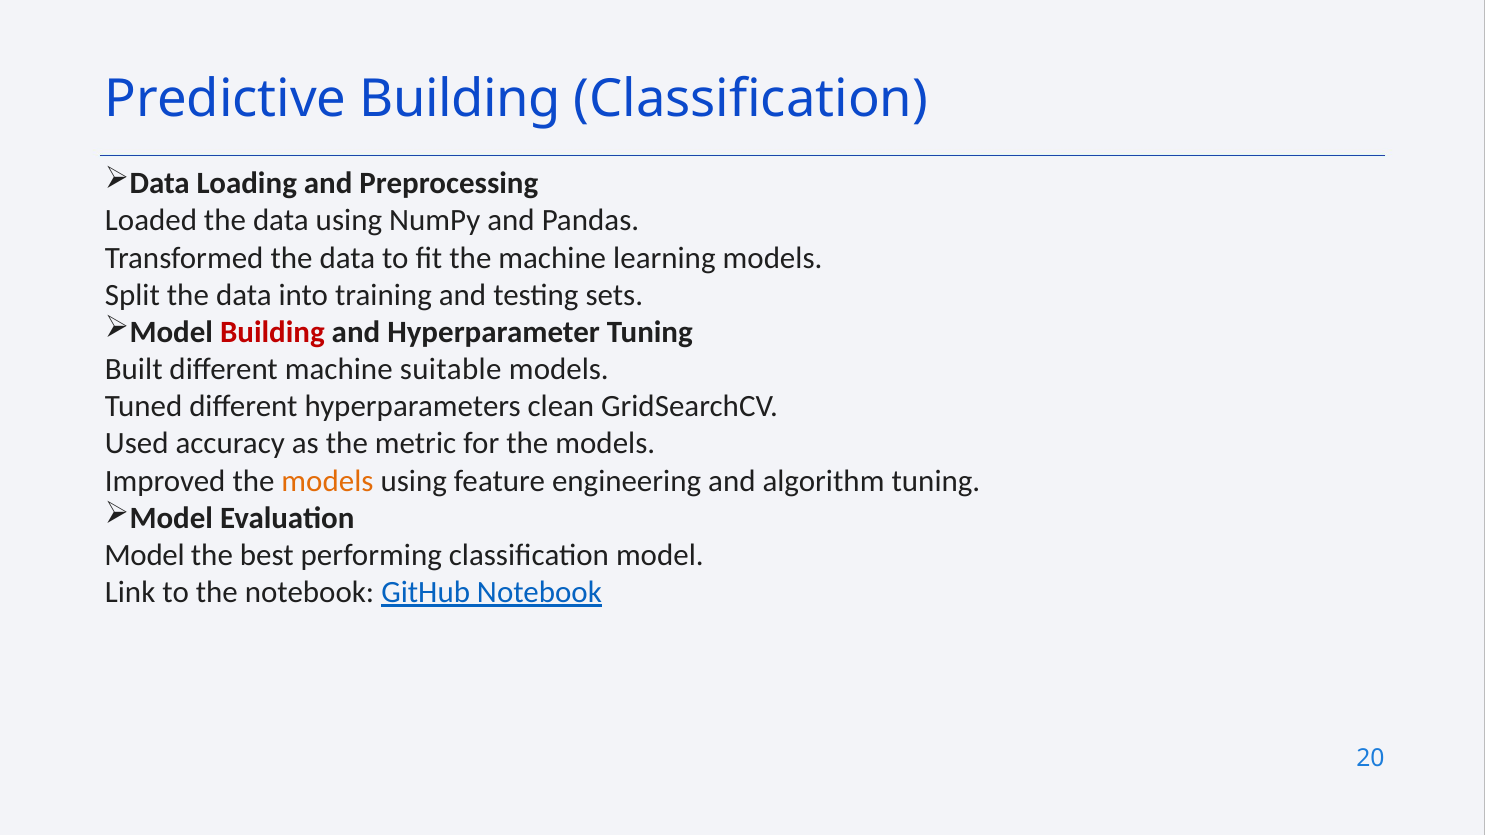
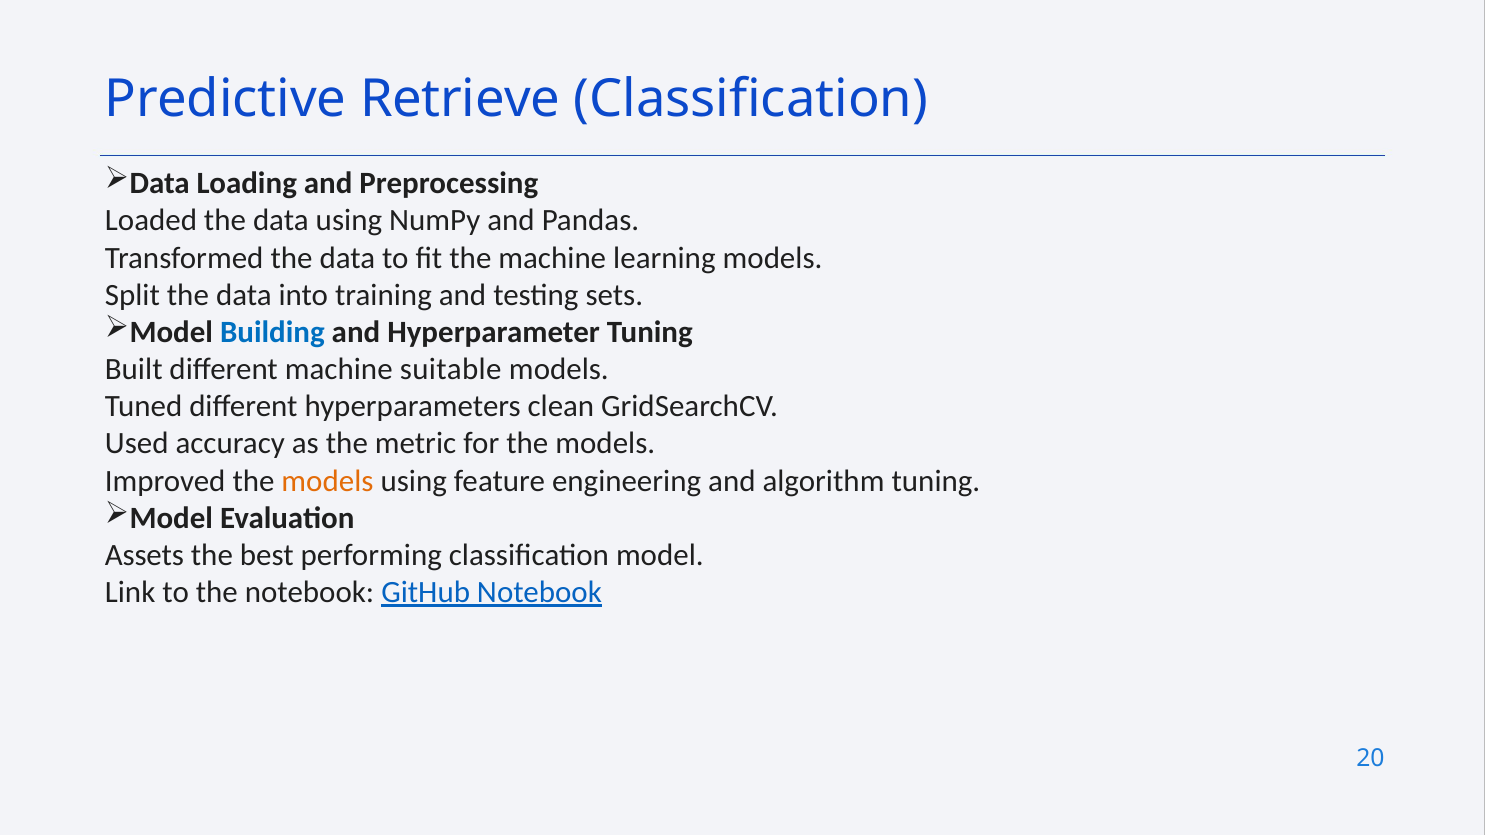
Predictive Building: Building -> Retrieve
Building at (272, 332) colour: red -> blue
Model at (144, 555): Model -> Assets
